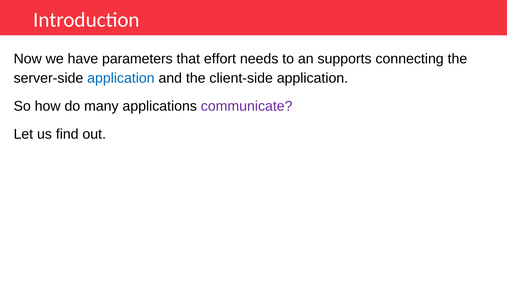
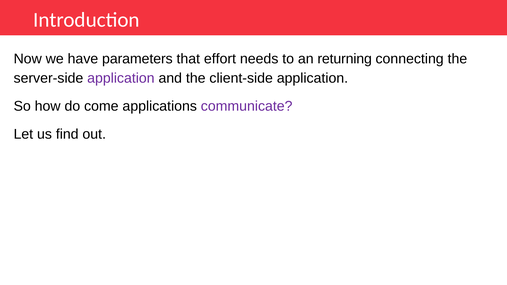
supports: supports -> returning
application at (121, 78) colour: blue -> purple
many: many -> come
